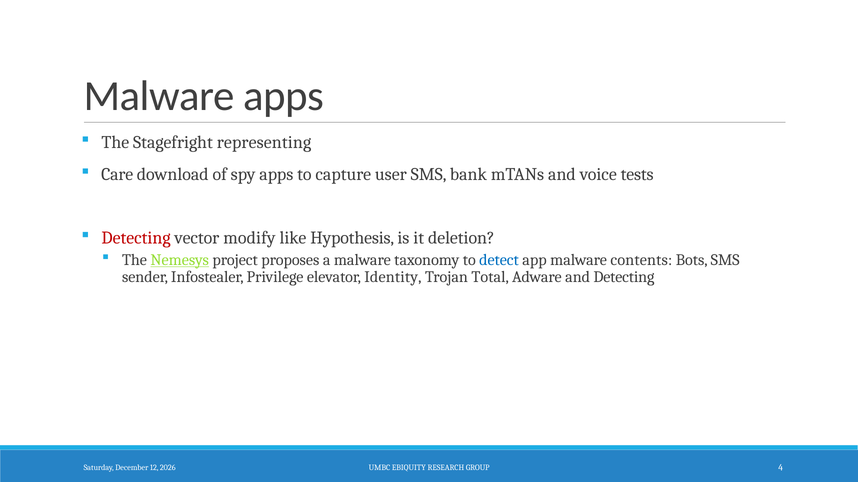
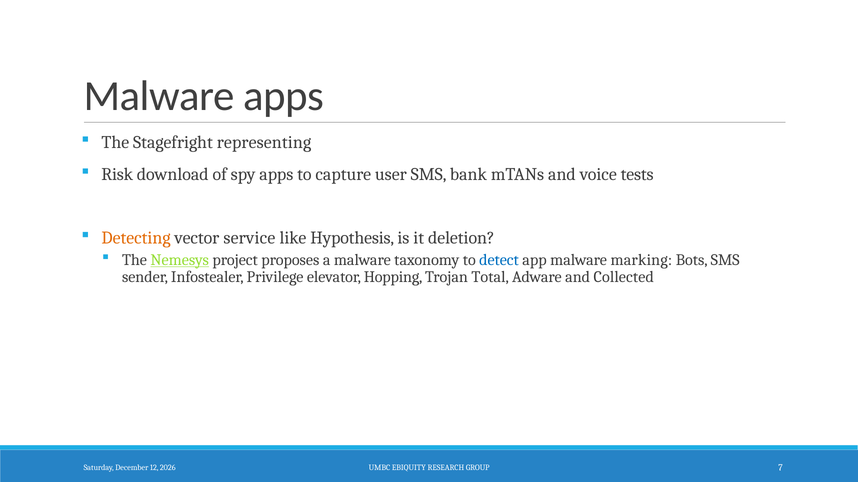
Care: Care -> Risk
Detecting at (136, 238) colour: red -> orange
modify: modify -> service
contents: contents -> marking
Identity: Identity -> Hopping
and Detecting: Detecting -> Collected
4: 4 -> 7
